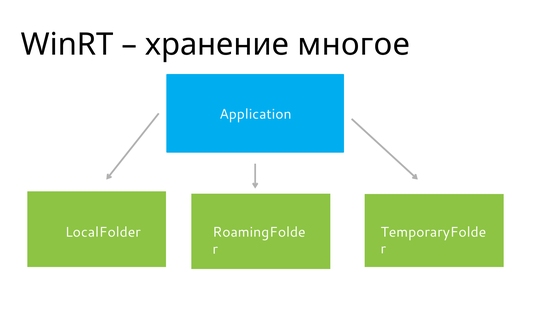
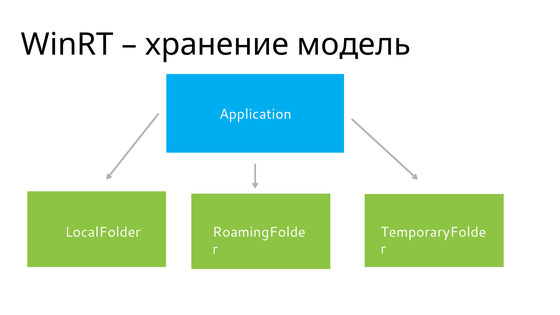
многое: многое -> модель
